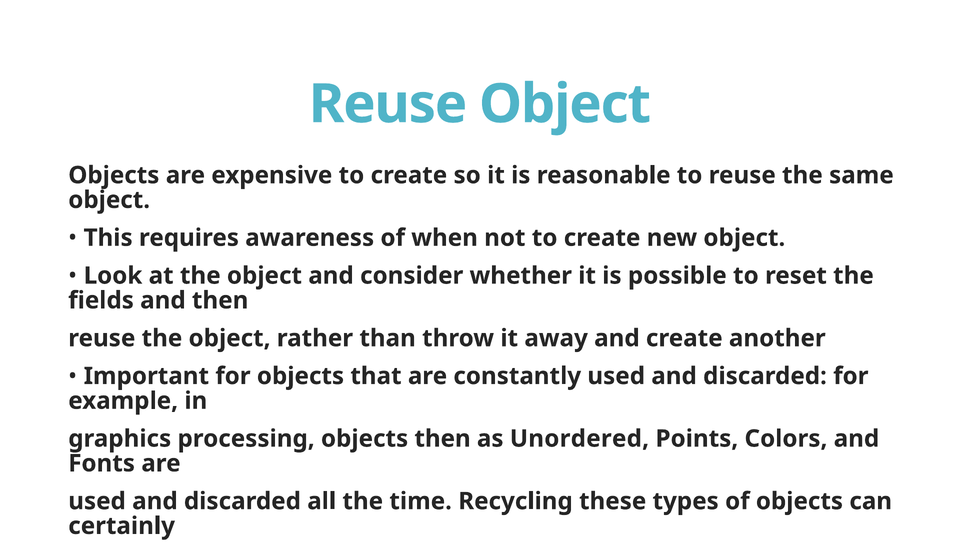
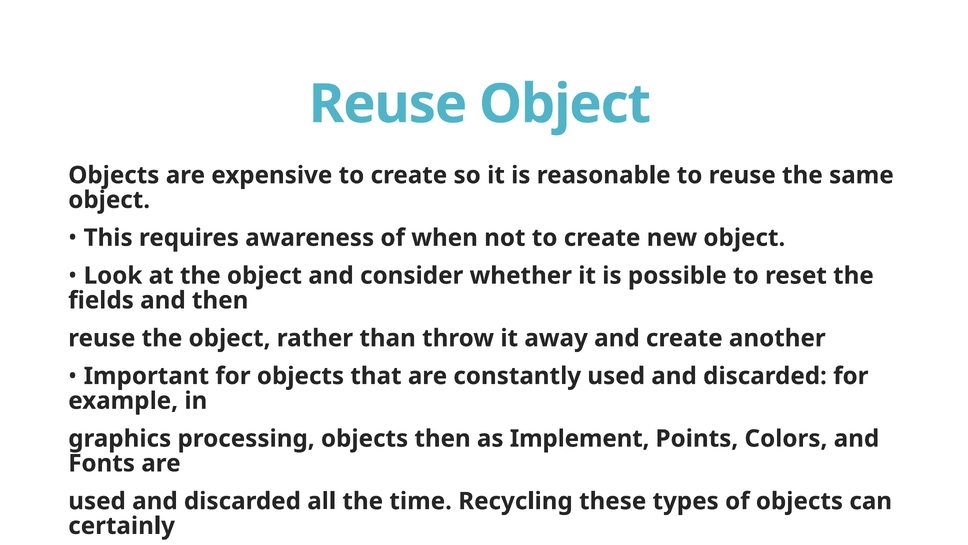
Unordered: Unordered -> Implement
